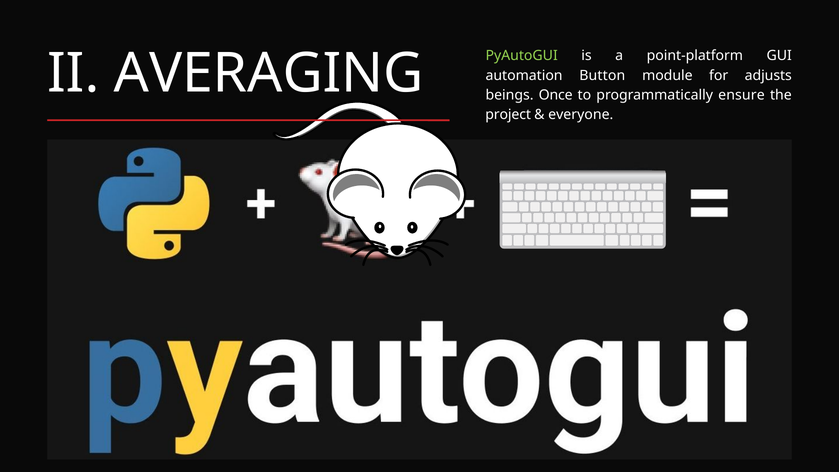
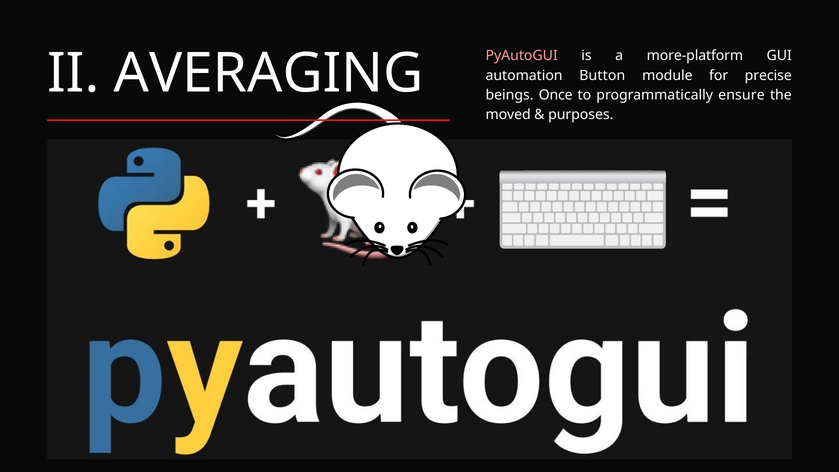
PyAutoGUI colour: light green -> pink
point-platform: point-platform -> more-platform
adjusts: adjusts -> precise
project: project -> moved
everyone: everyone -> purposes
